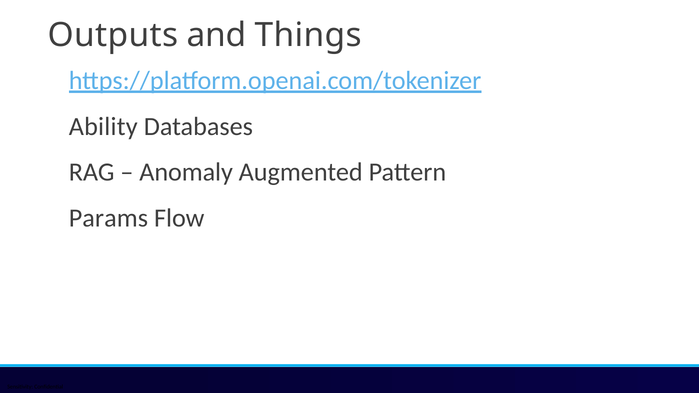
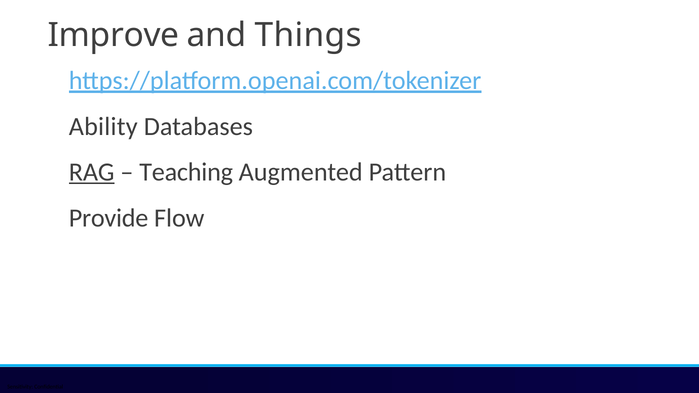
Outputs: Outputs -> Improve
RAG underline: none -> present
Anomaly: Anomaly -> Teaching
Params: Params -> Provide
